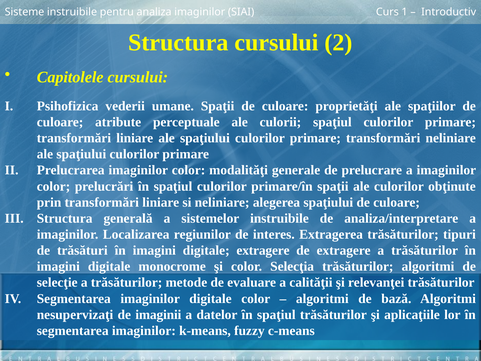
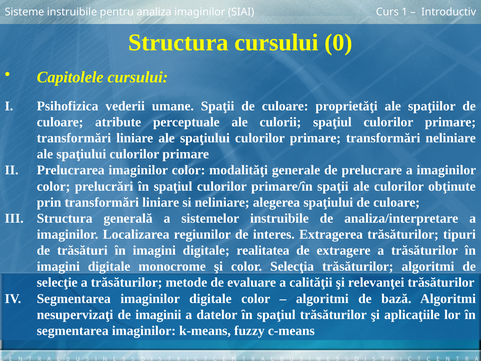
2: 2 -> 0
digitale extragere: extragere -> realitatea
